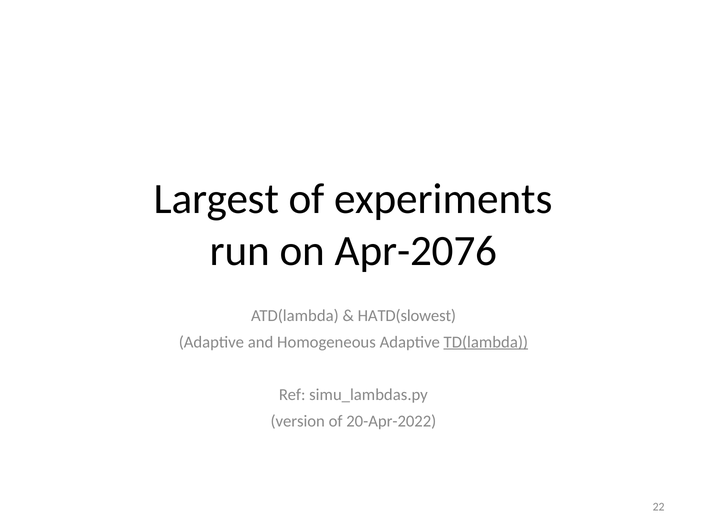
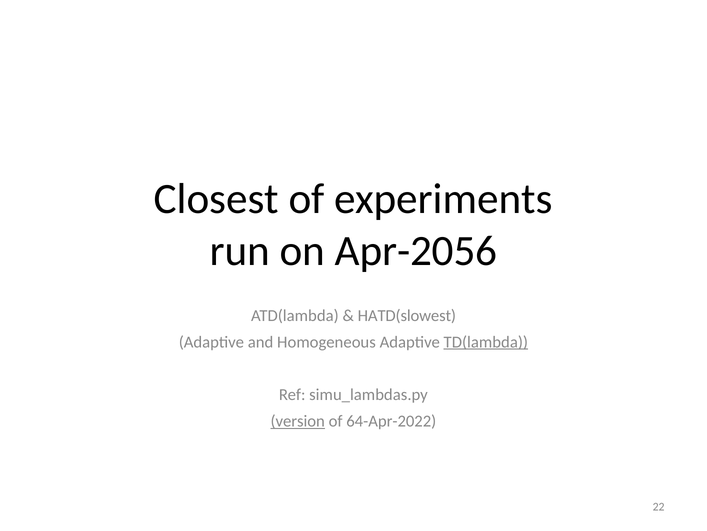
Largest: Largest -> Closest
Apr-2076: Apr-2076 -> Apr-2056
version underline: none -> present
20-Apr-2022: 20-Apr-2022 -> 64-Apr-2022
